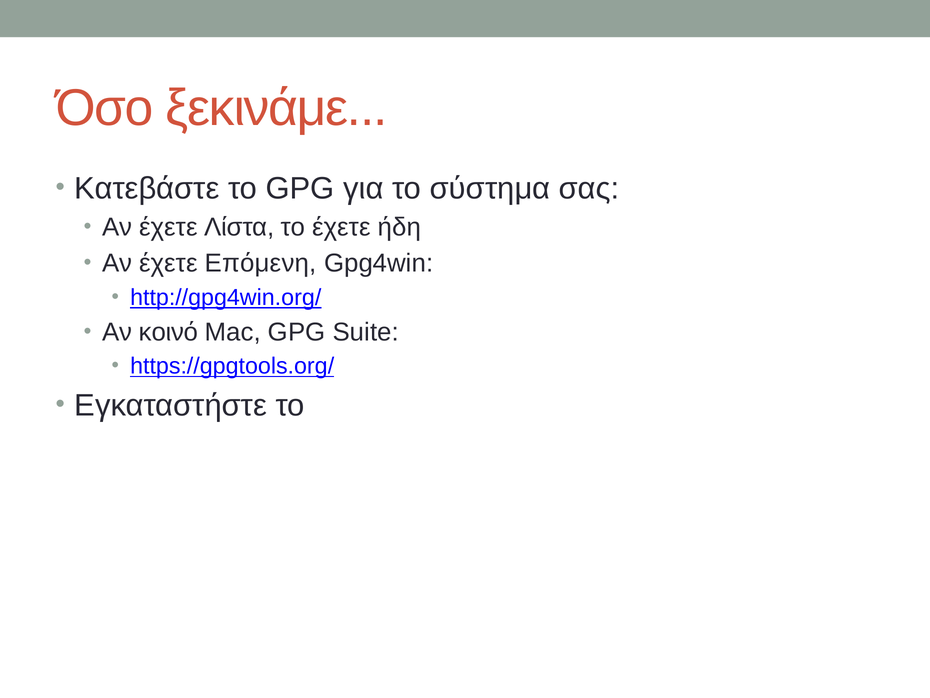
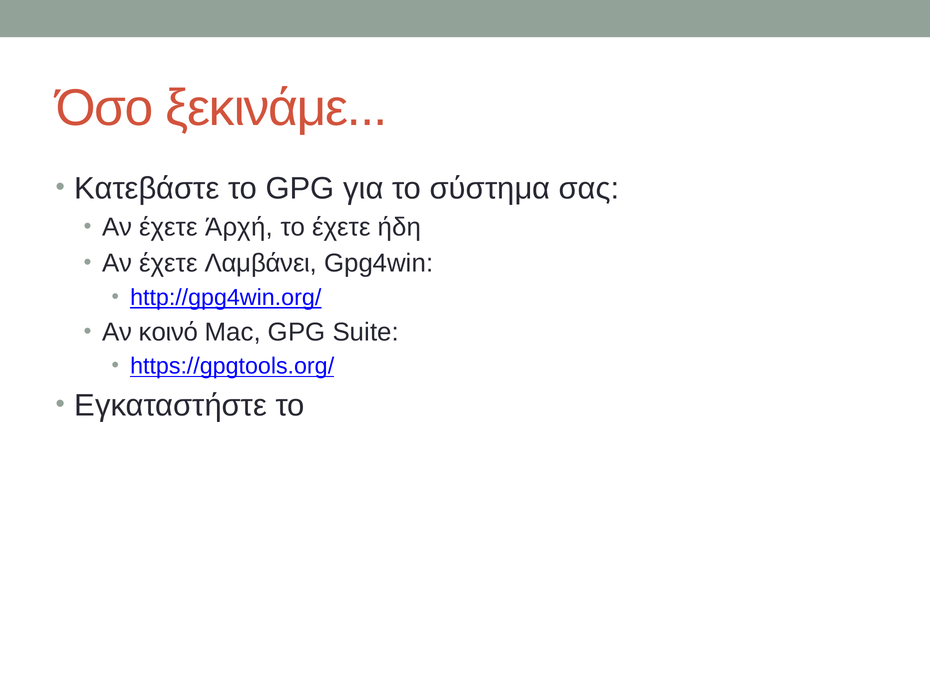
Λίστα: Λίστα -> Άρχή
Επόμενη: Επόμενη -> Λαμβάνει
